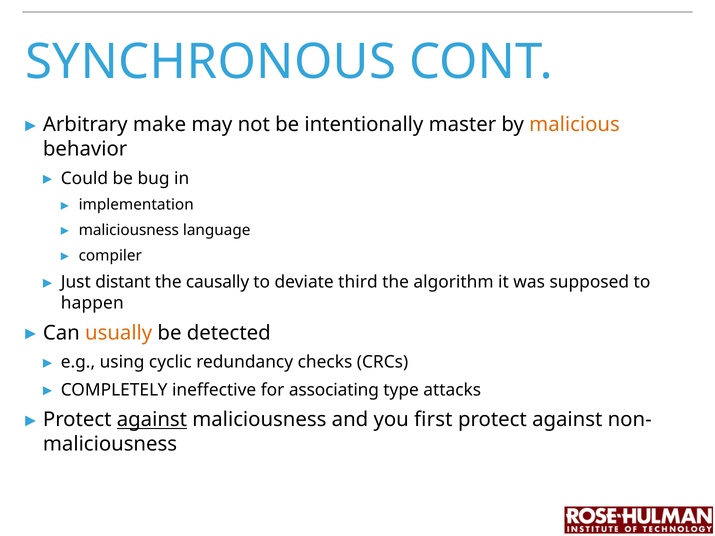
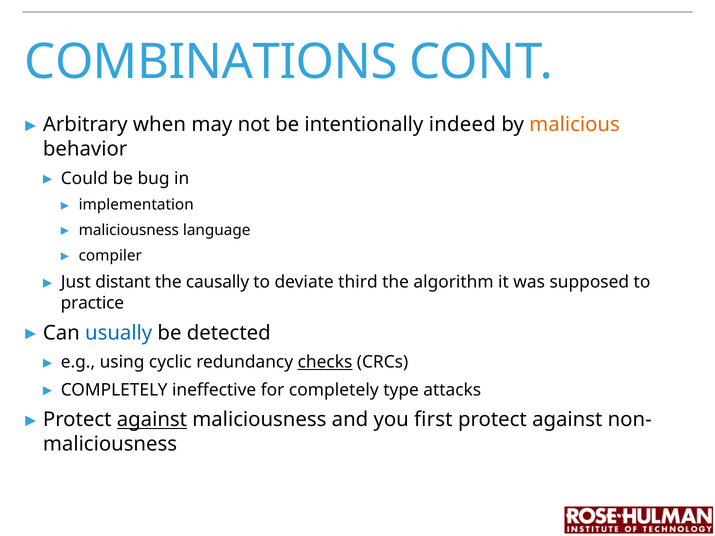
SYNCHRONOUS: SYNCHRONOUS -> COMBINATIONS
make: make -> when
master: master -> indeed
happen: happen -> practice
usually colour: orange -> blue
checks underline: none -> present
for associating: associating -> completely
